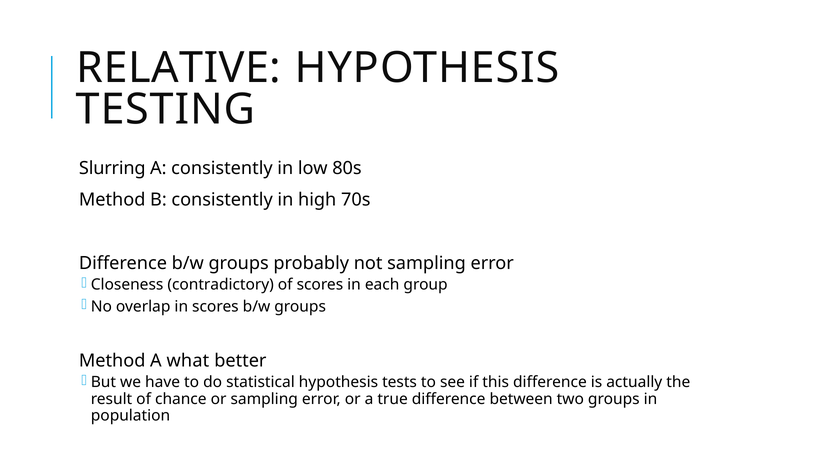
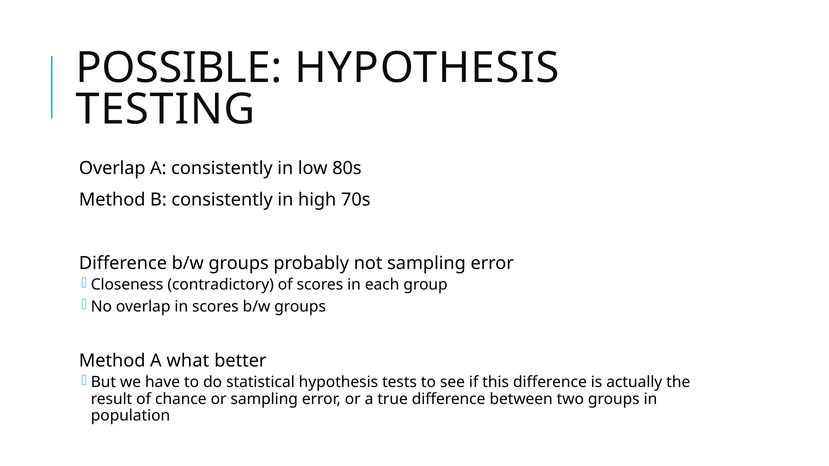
RELATIVE: RELATIVE -> POSSIBLE
Slurring at (112, 168): Slurring -> Overlap
